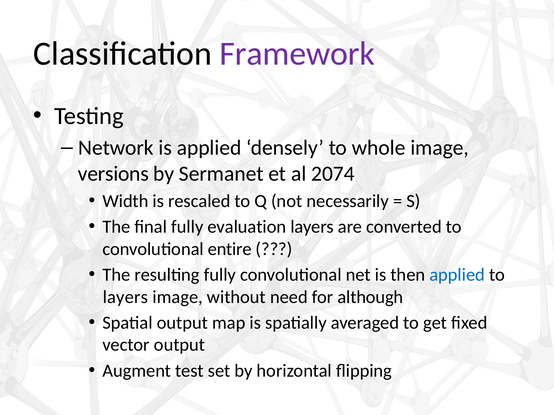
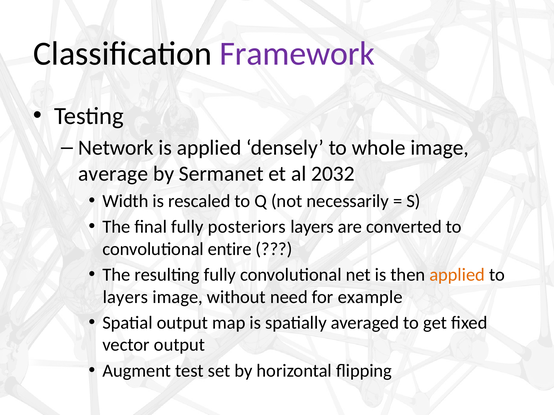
versions: versions -> average
2074: 2074 -> 2032
evaluation: evaluation -> posteriors
applied at (457, 275) colour: blue -> orange
although: although -> example
